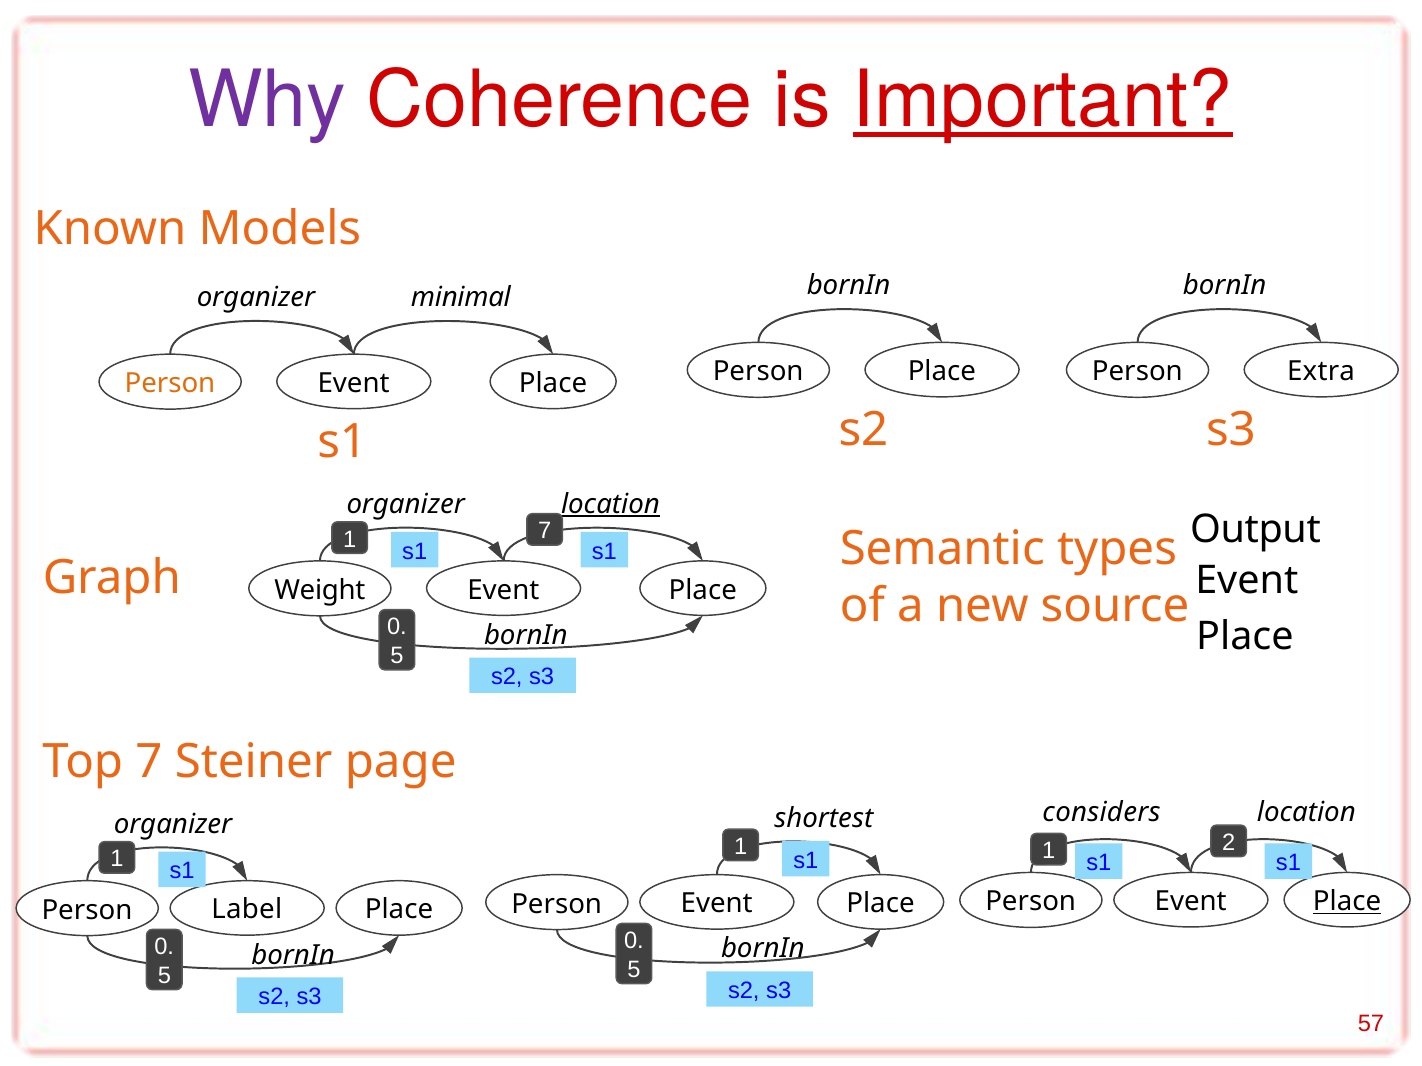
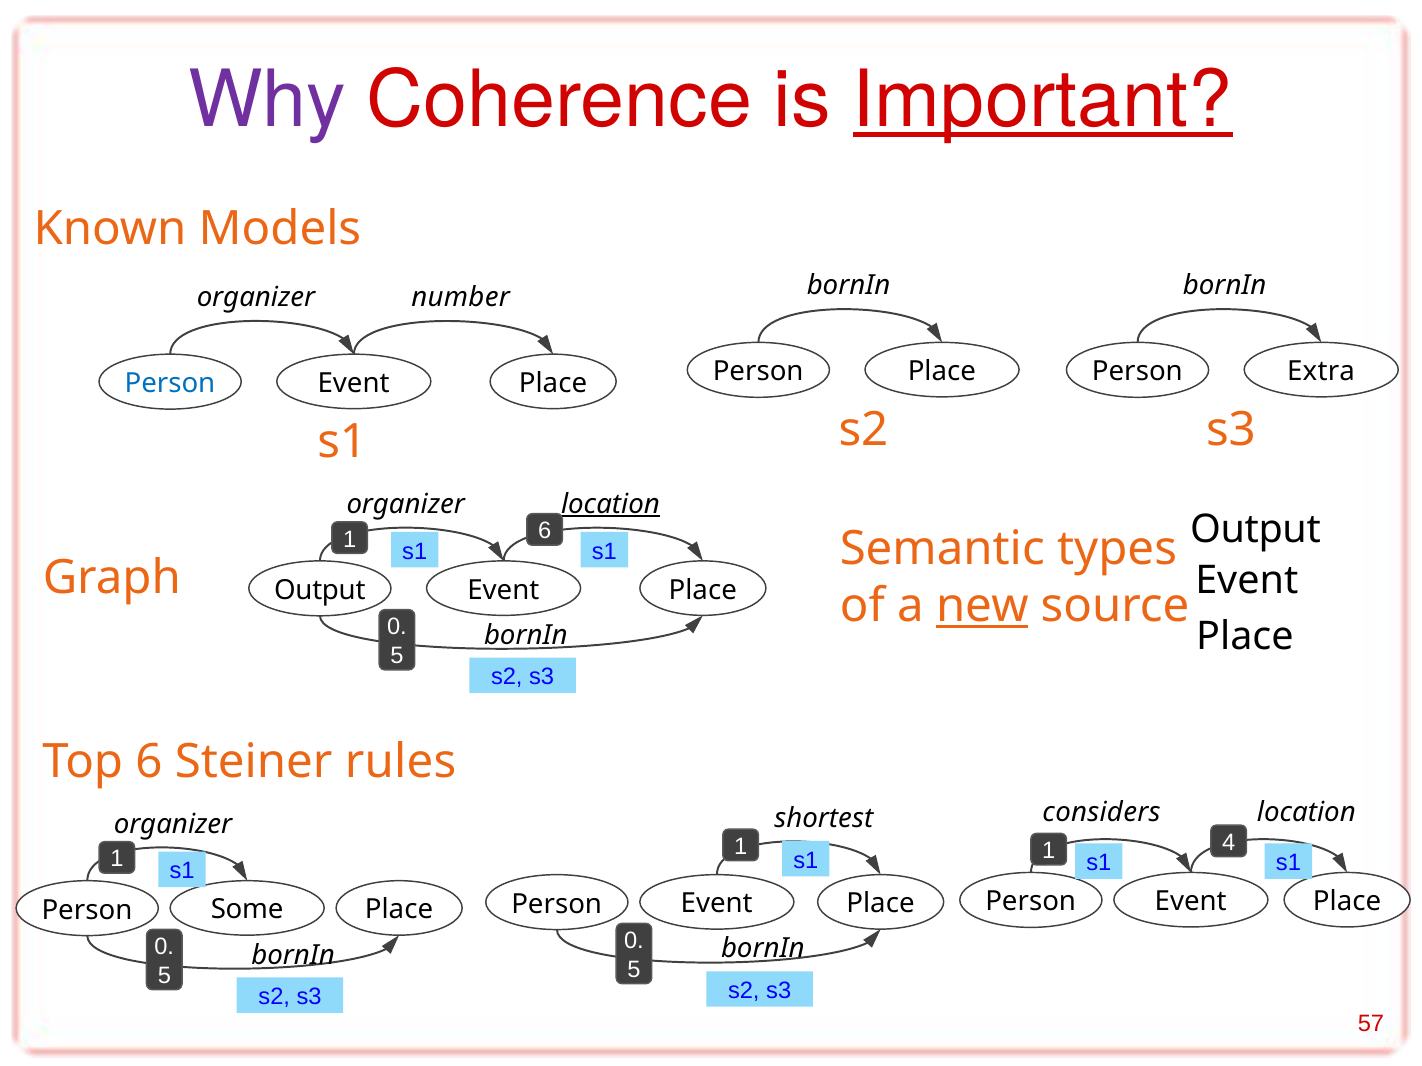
minimal: minimal -> number
Person at (170, 384) colour: orange -> blue
1 7: 7 -> 6
Weight at (320, 591): Weight -> Output
new underline: none -> present
Top 7: 7 -> 6
page: page -> rules
2: 2 -> 4
Place at (1347, 902) underline: present -> none
Label: Label -> Some
